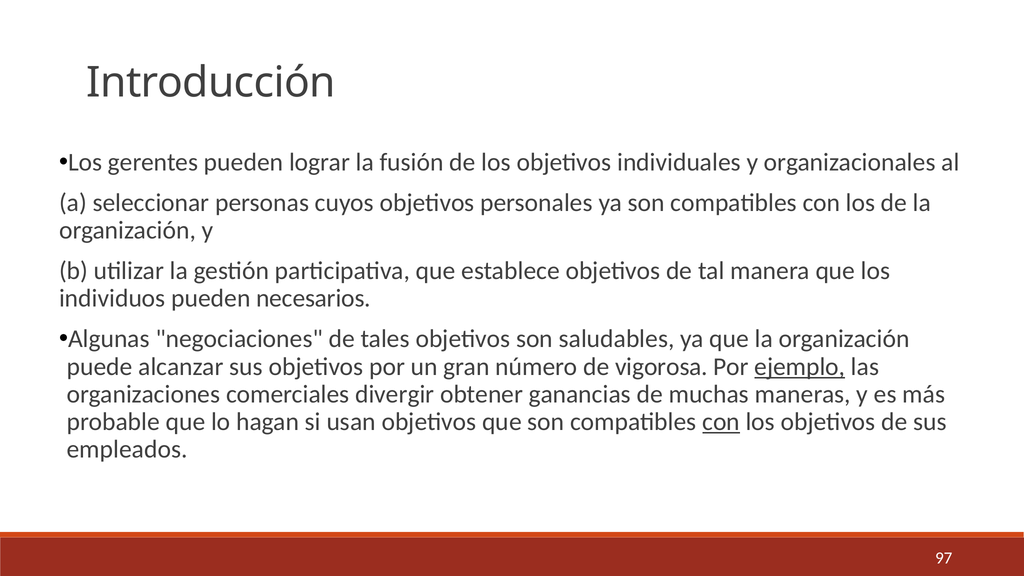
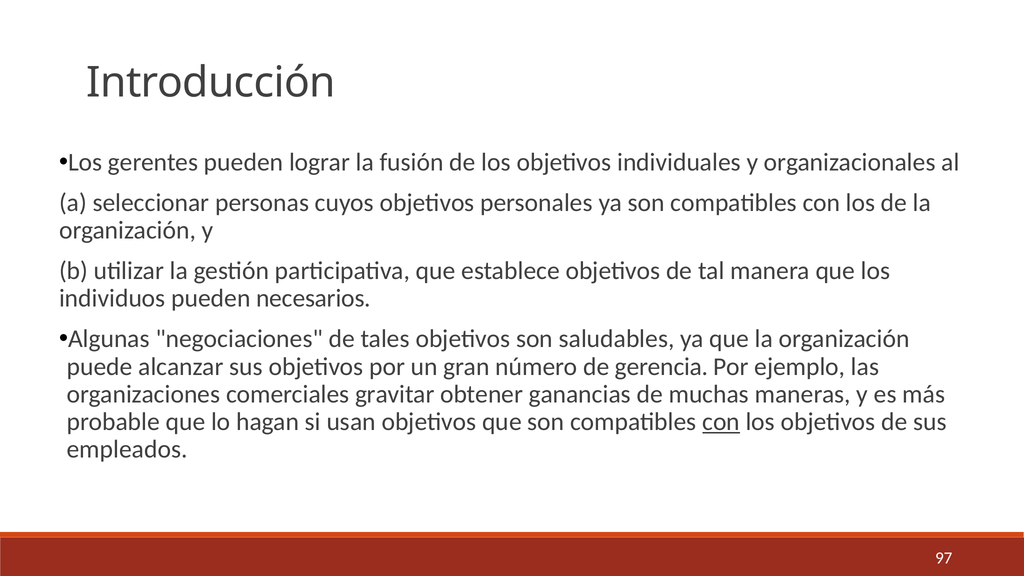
vigorosa: vigorosa -> gerencia
ejemplo underline: present -> none
divergir: divergir -> gravitar
